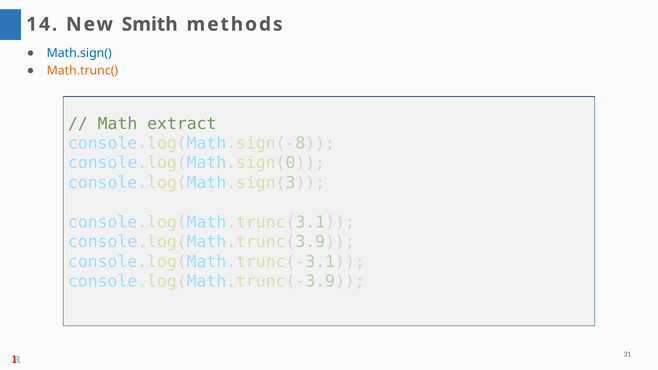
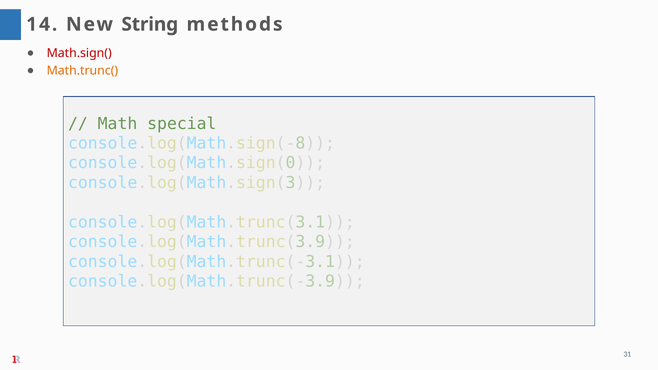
Smith: Smith -> String
Math.sign( colour: blue -> red
extract: extract -> special
